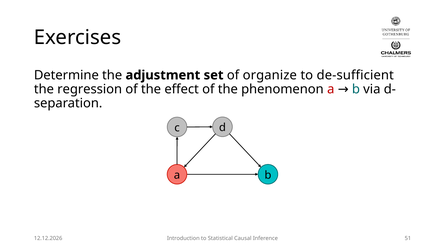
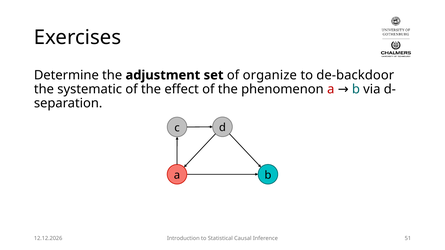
de-sufficient: de-sufficient -> de-backdoor
regression: regression -> systematic
